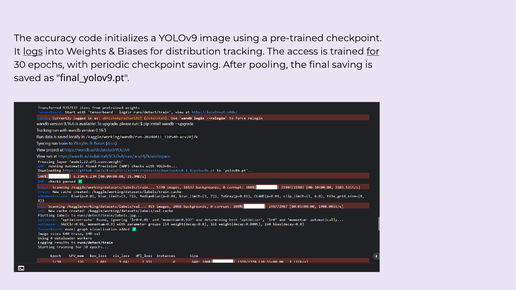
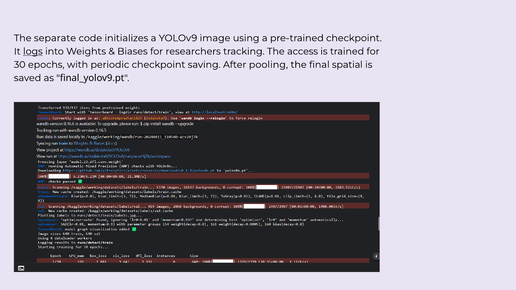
accuracy: accuracy -> separate
distribution: distribution -> researchers
for at (373, 51) underline: present -> none
final saving: saving -> spatial
